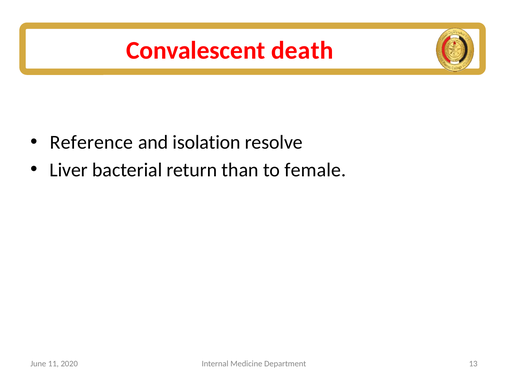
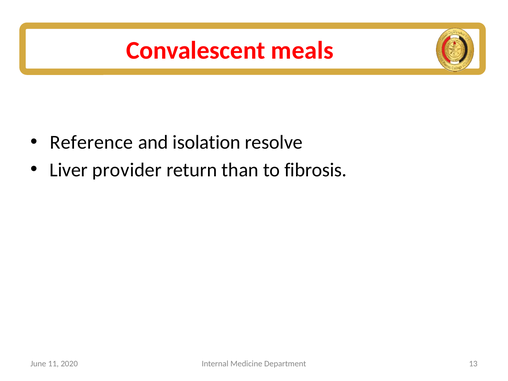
death: death -> meals
bacterial: bacterial -> provider
female: female -> fibrosis
